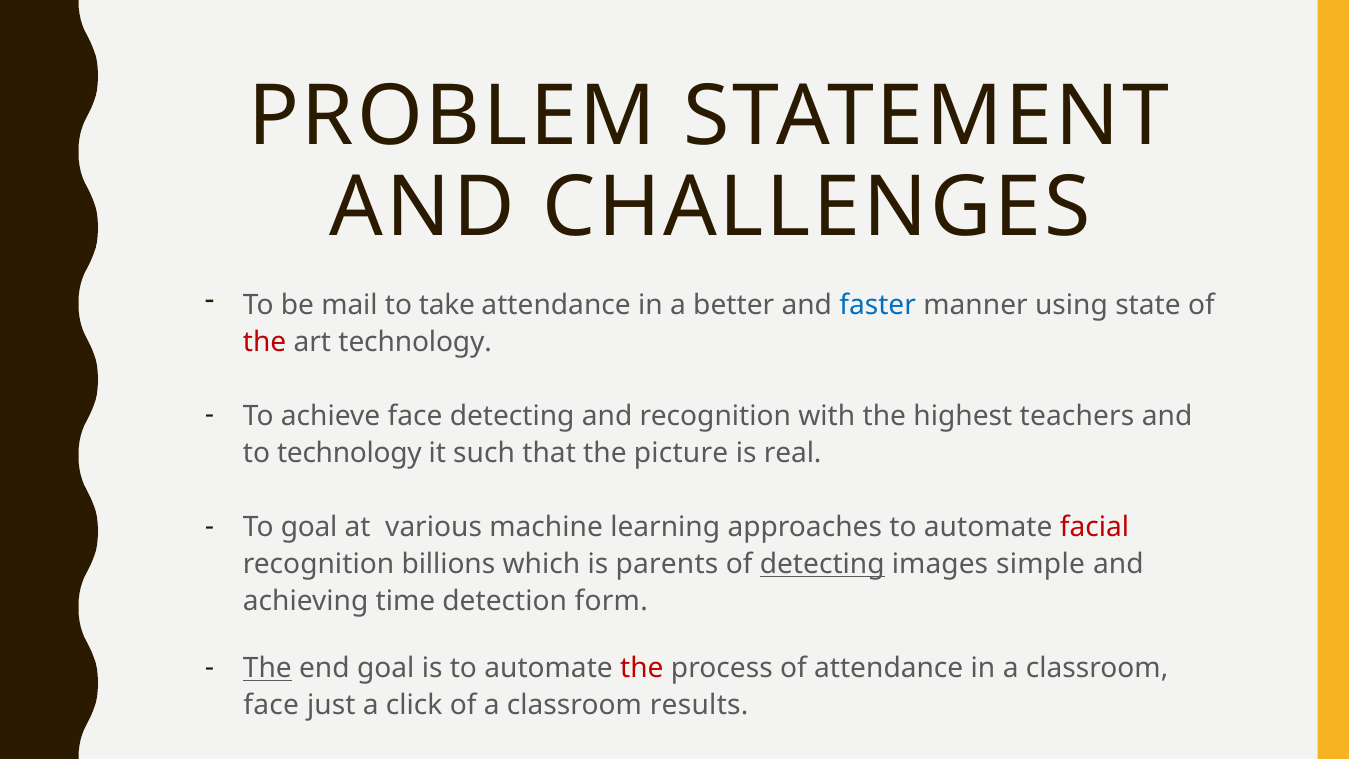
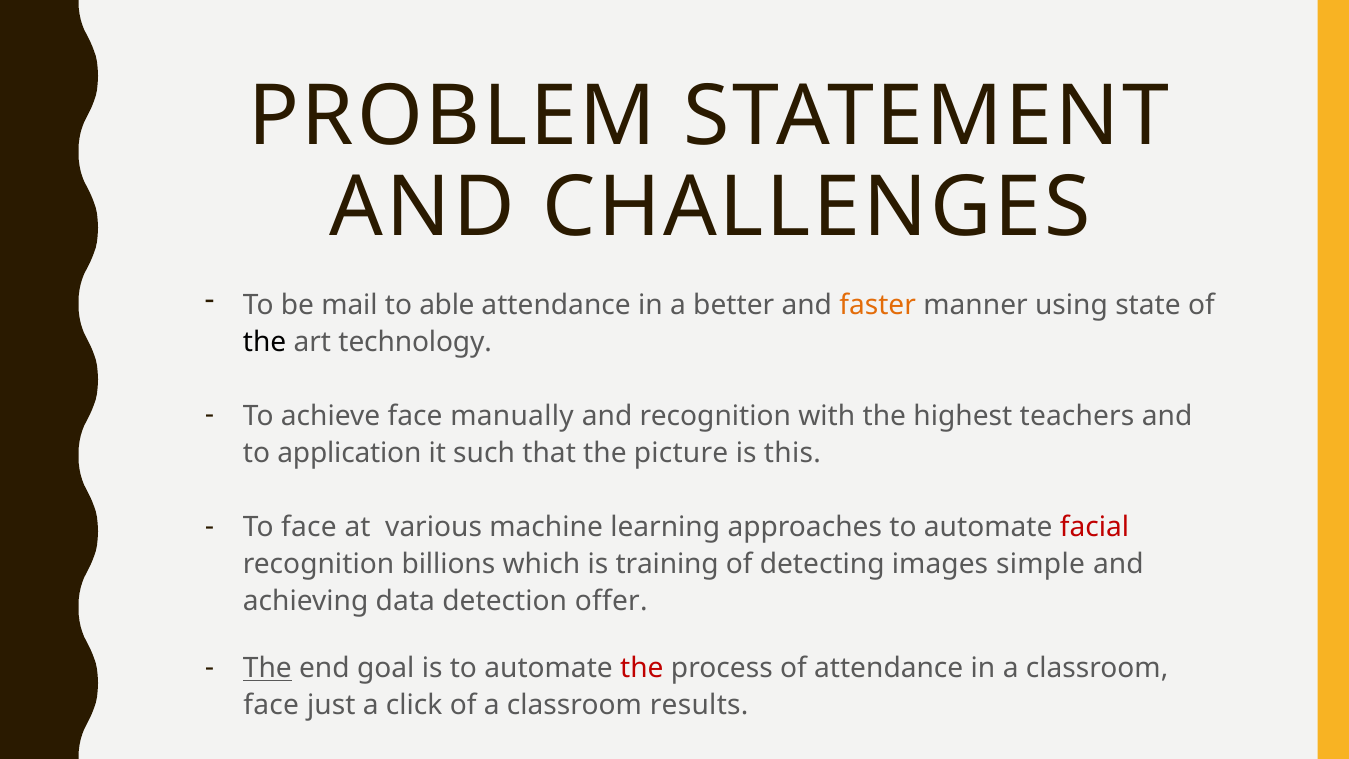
take: take -> able
faster colour: blue -> orange
the at (265, 342) colour: red -> black
face detecting: detecting -> manually
to technology: technology -> application
real: real -> this
To goal: goal -> face
parents: parents -> training
detecting at (822, 564) underline: present -> none
time: time -> data
form: form -> offer
